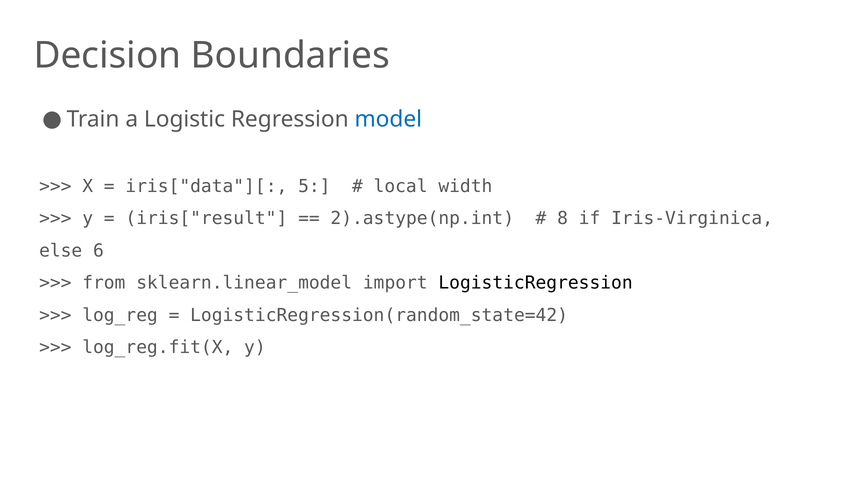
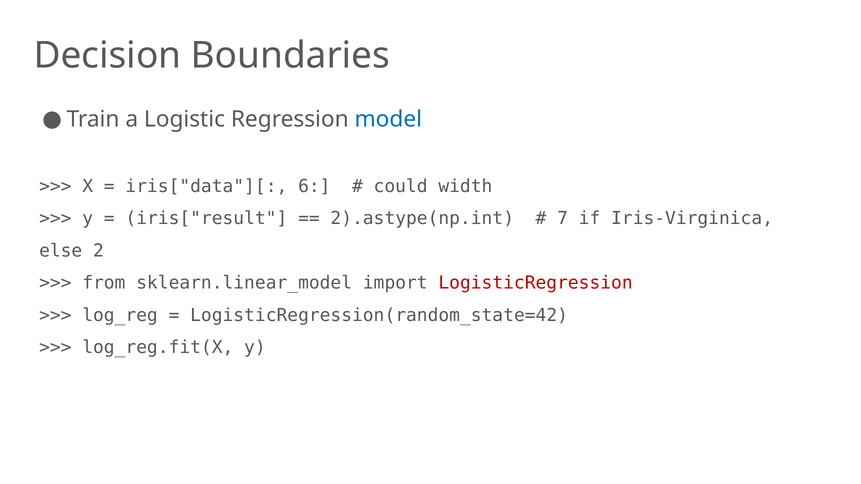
5: 5 -> 6
local: local -> could
8: 8 -> 7
6: 6 -> 2
LogisticRegression colour: black -> red
